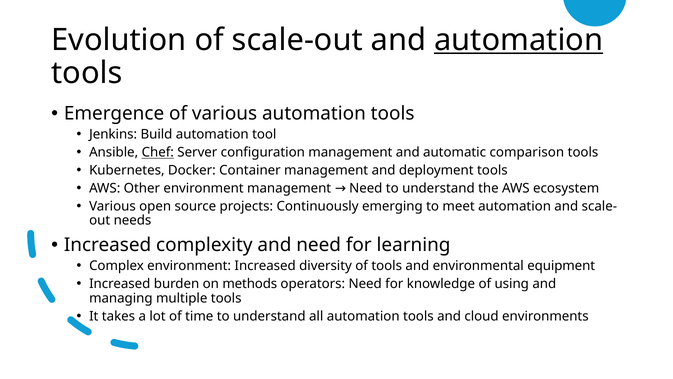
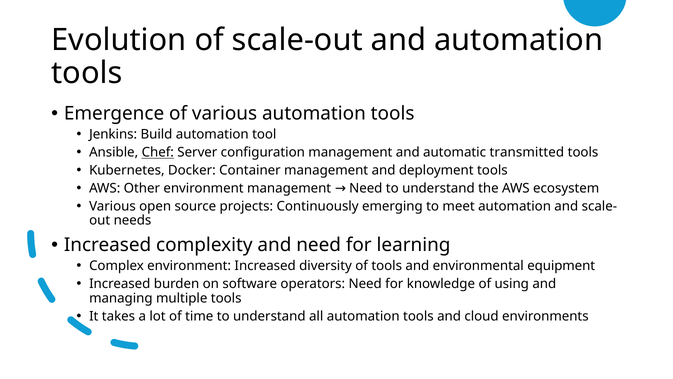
automation at (519, 40) underline: present -> none
comparison: comparison -> transmitted
methods: methods -> software
